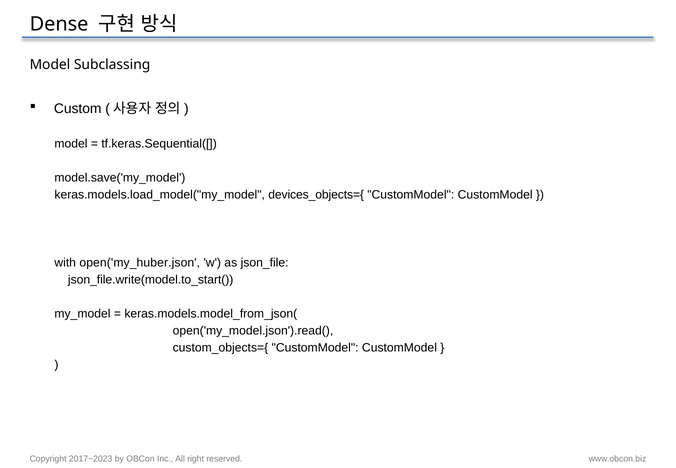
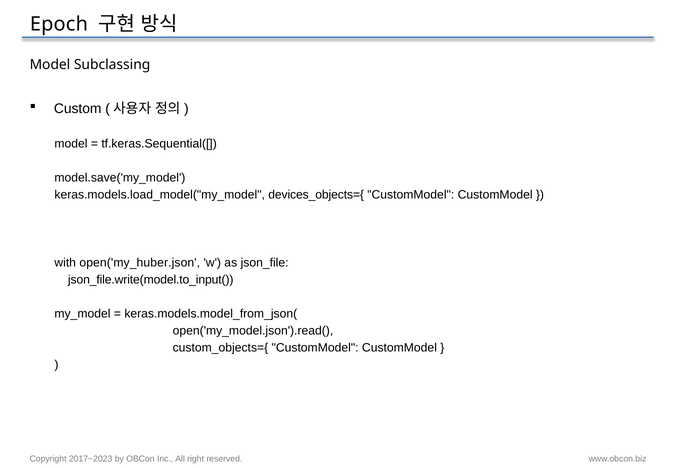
Dense: Dense -> Epoch
json_file.write(model.to_start(: json_file.write(model.to_start( -> json_file.write(model.to_input(
